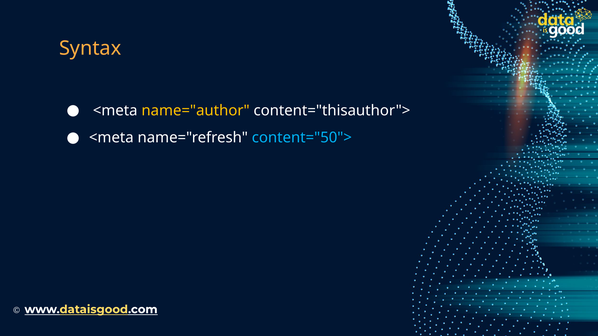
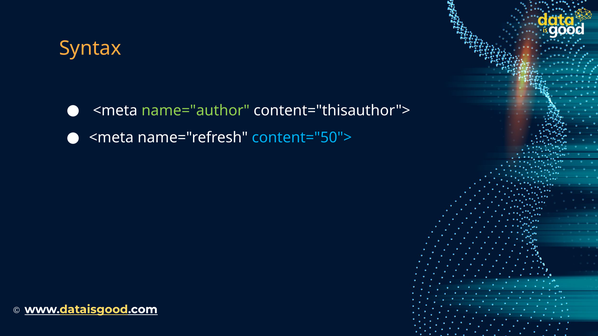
name="author colour: yellow -> light green
